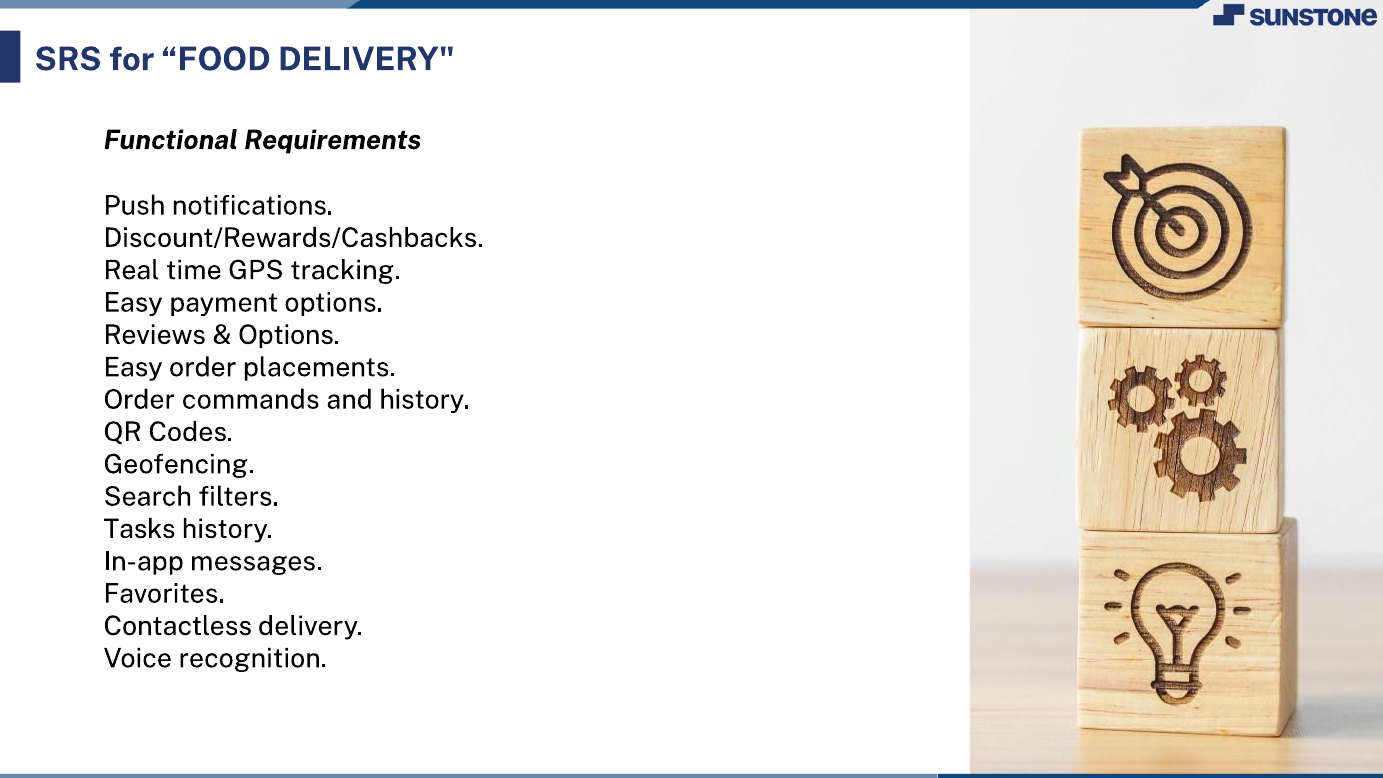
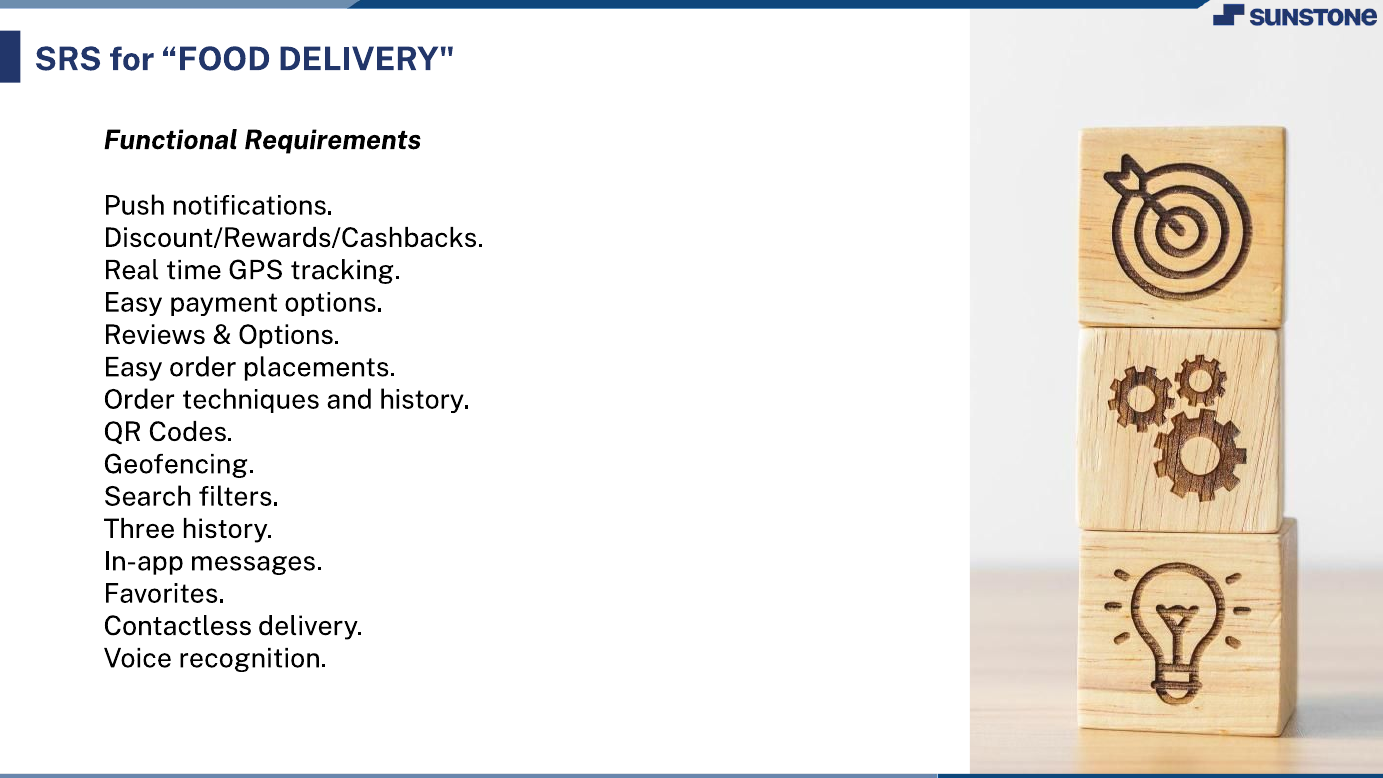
commands: commands -> techniques
Tasks: Tasks -> Three
